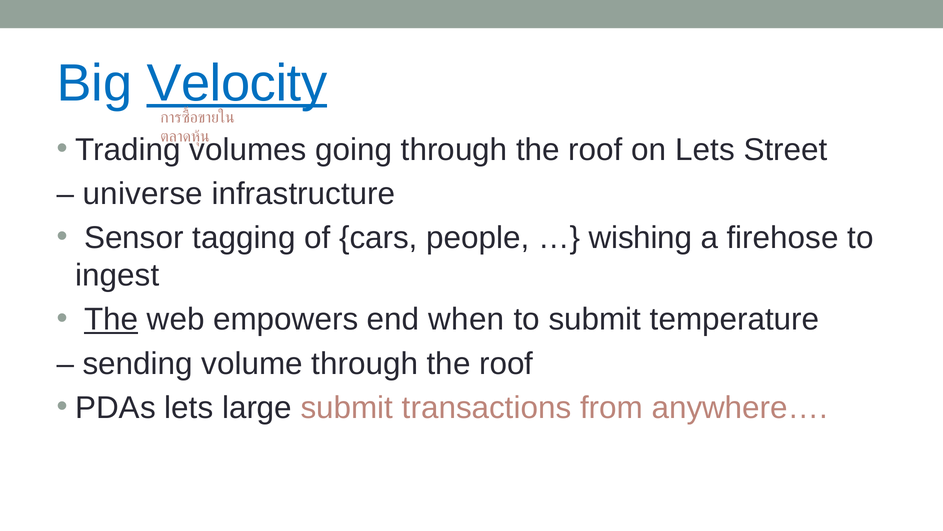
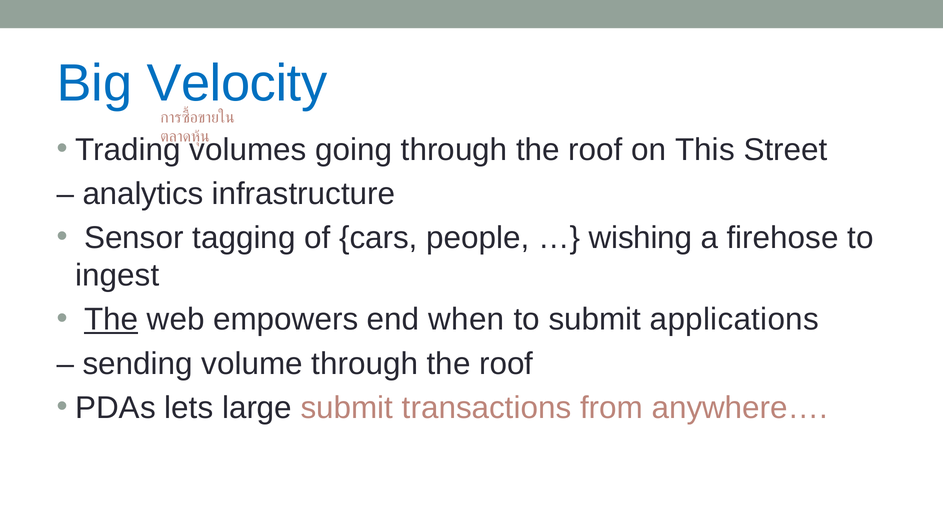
Velocity underline: present -> none
on Lets: Lets -> This
universe: universe -> analytics
temperature: temperature -> applications
